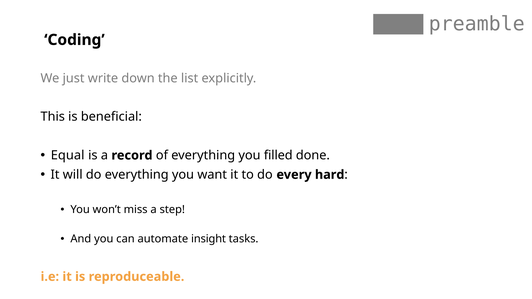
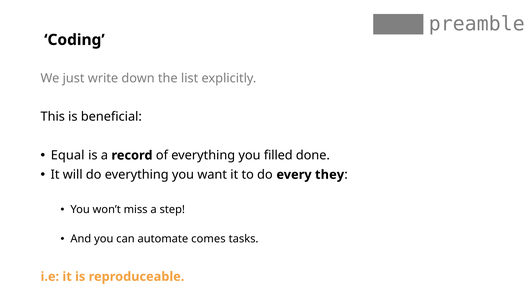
hard: hard -> they
insight: insight -> comes
